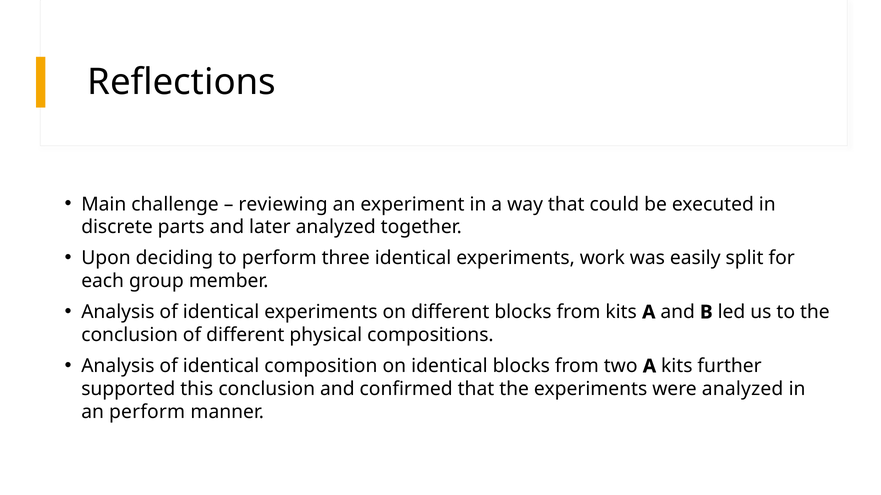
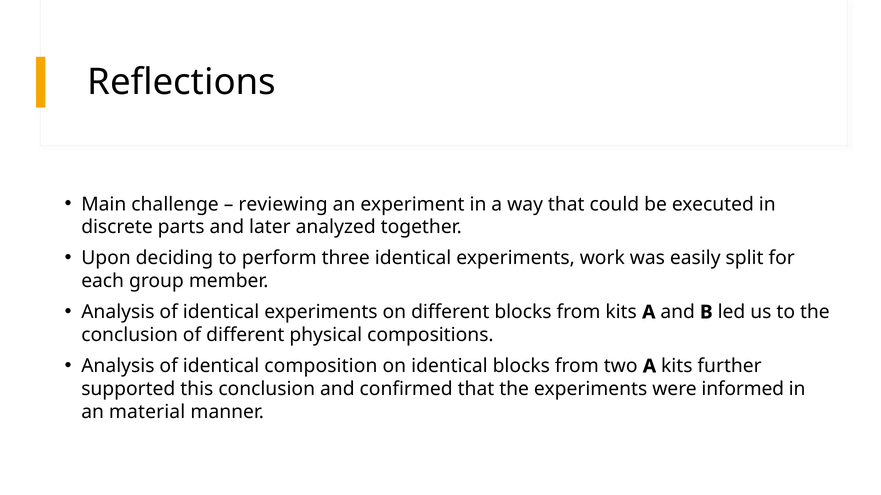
were analyzed: analyzed -> informed
an perform: perform -> material
